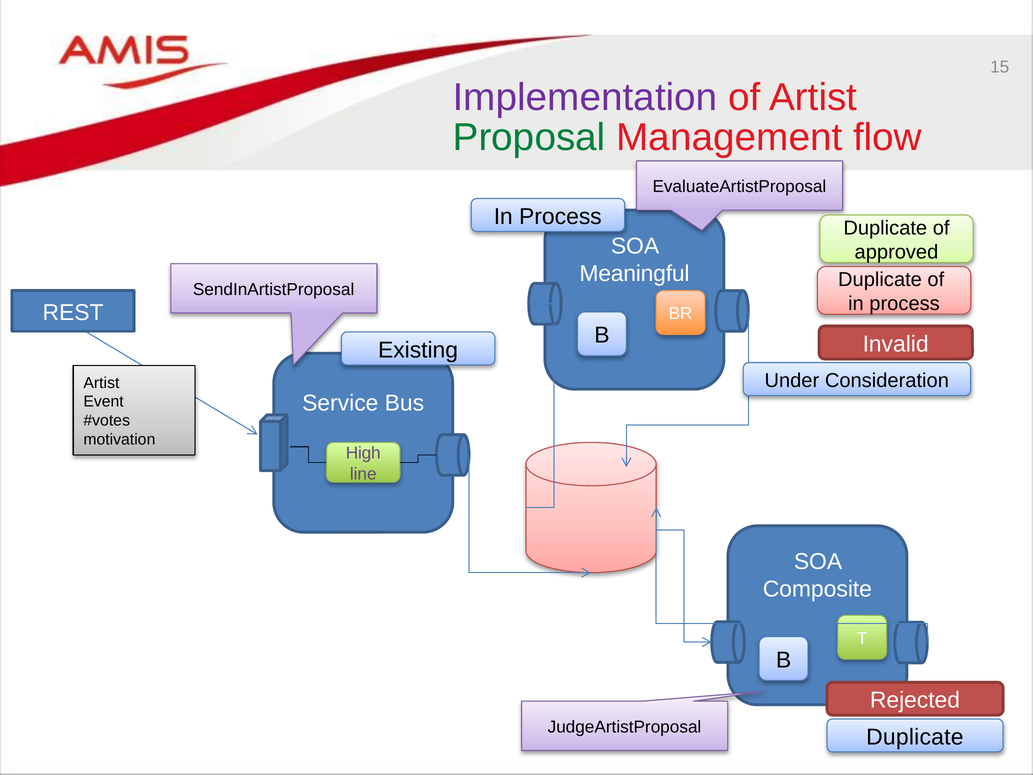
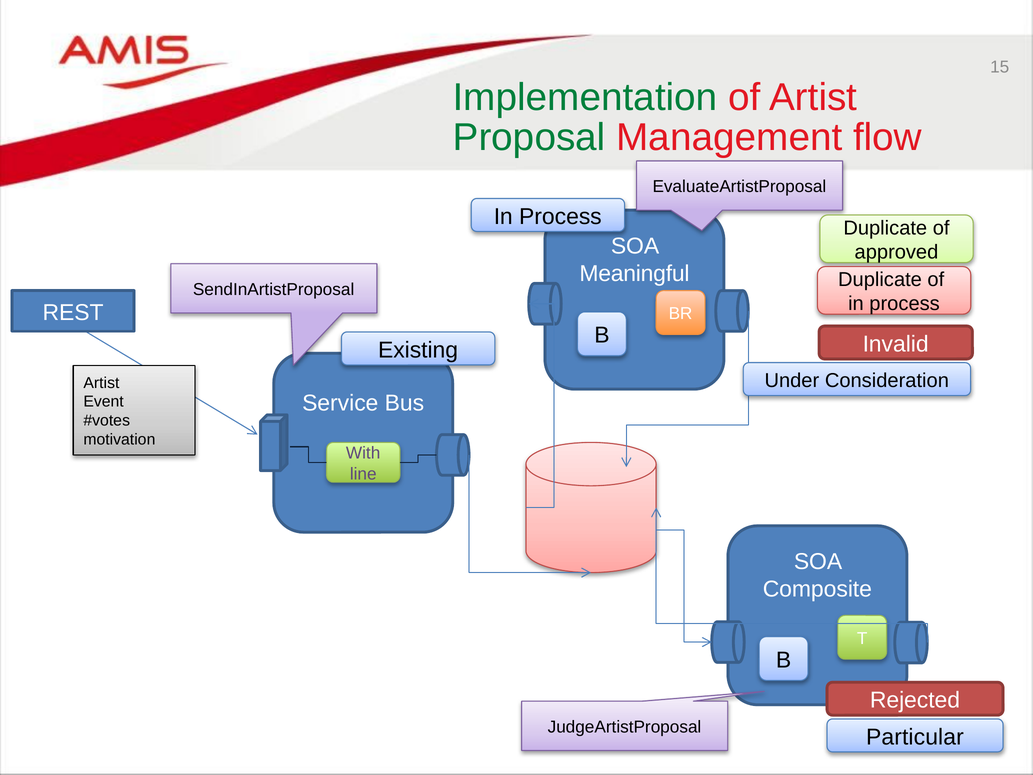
Implementation colour: purple -> green
High: High -> With
Duplicate at (915, 737): Duplicate -> Particular
